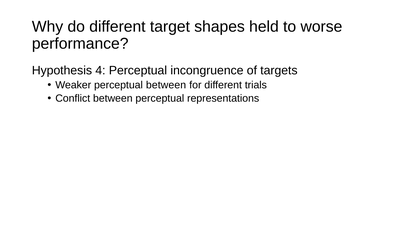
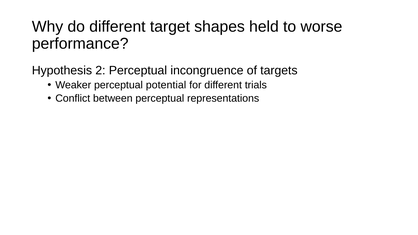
4: 4 -> 2
perceptual between: between -> potential
